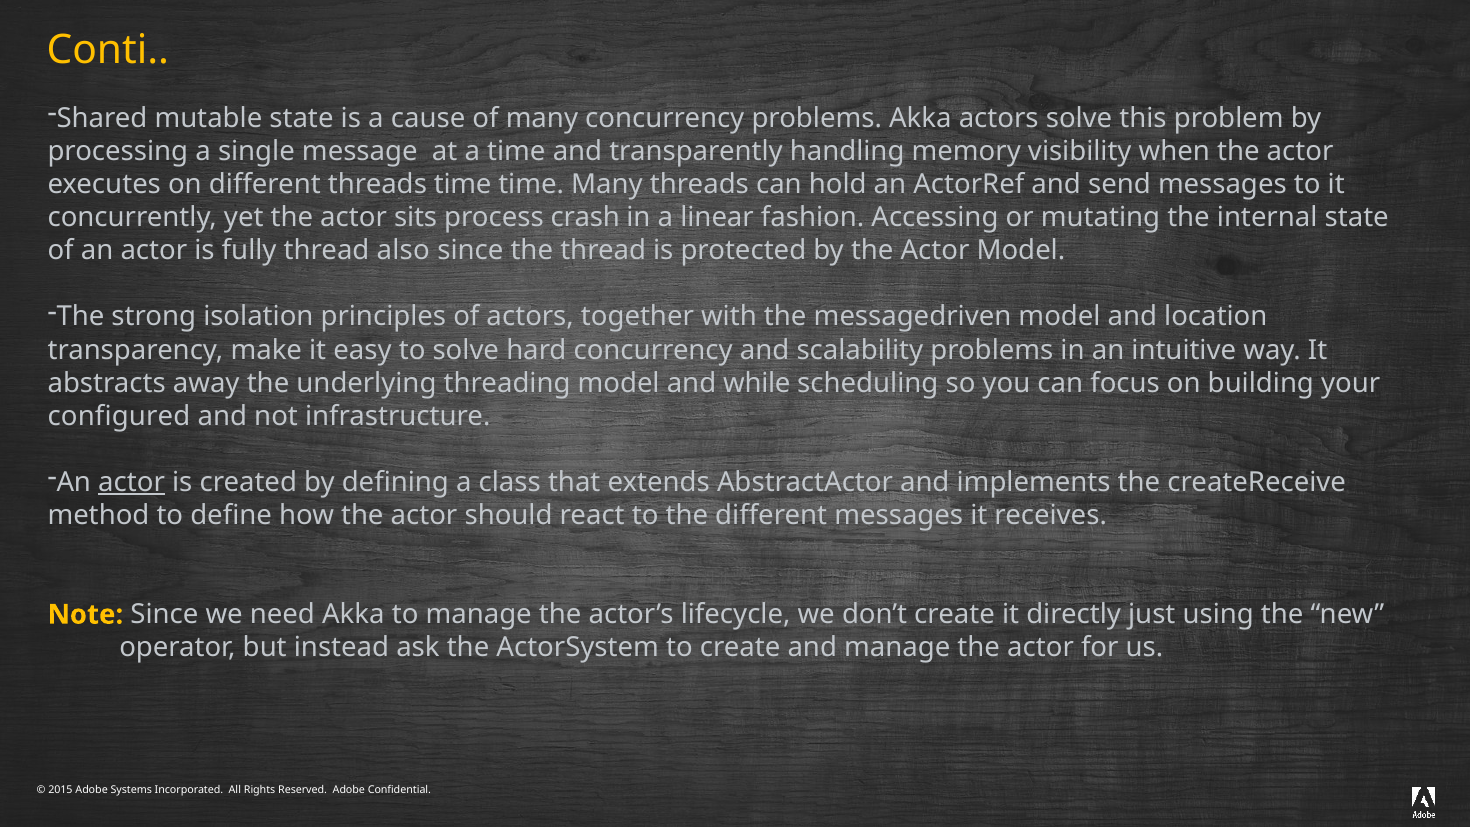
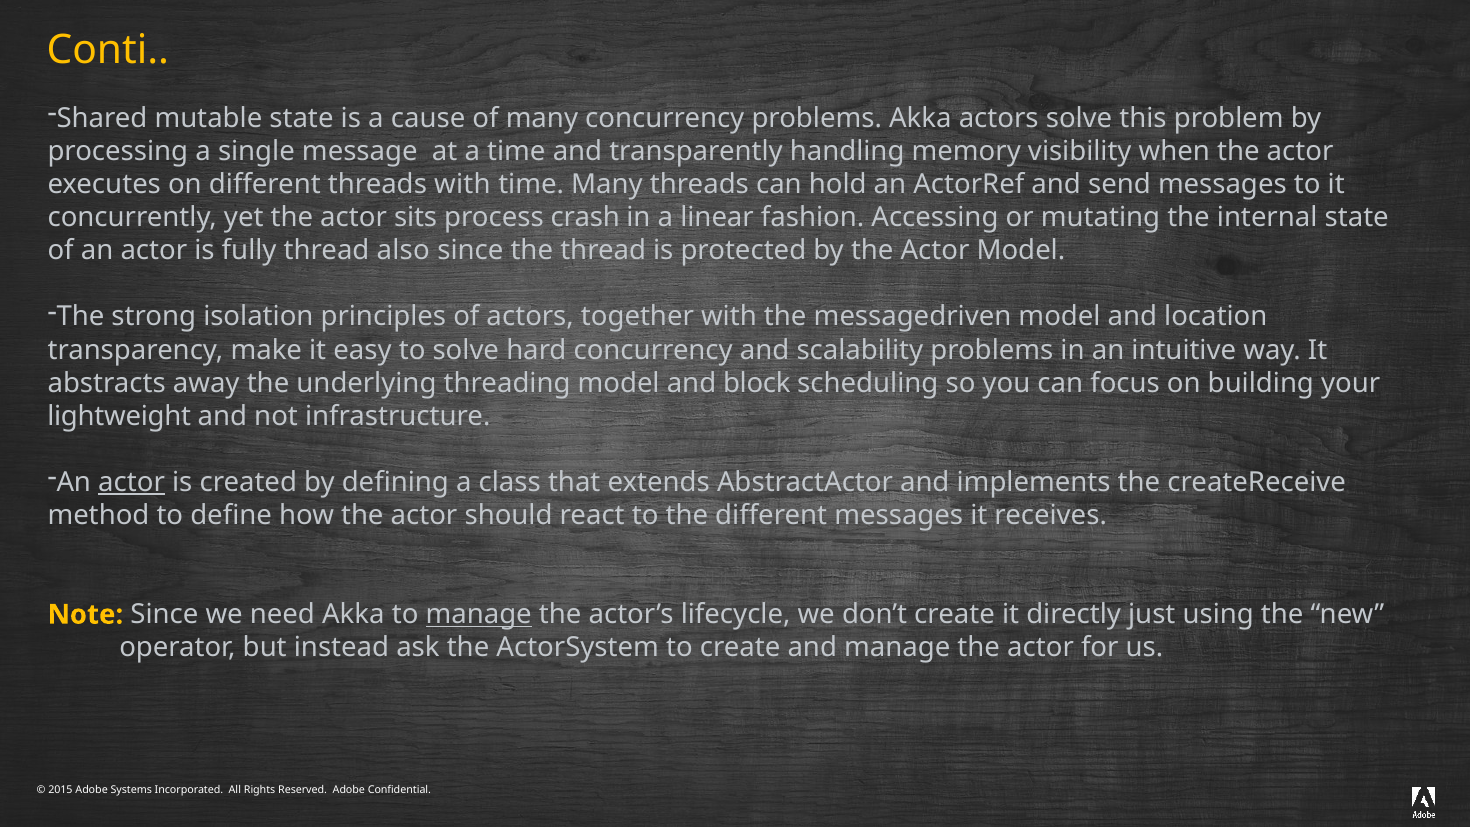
threads time: time -> with
while: while -> block
configured: configured -> lightweight
manage at (479, 615) underline: none -> present
